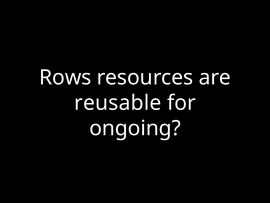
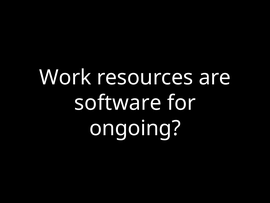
Rows: Rows -> Work
reusable: reusable -> software
